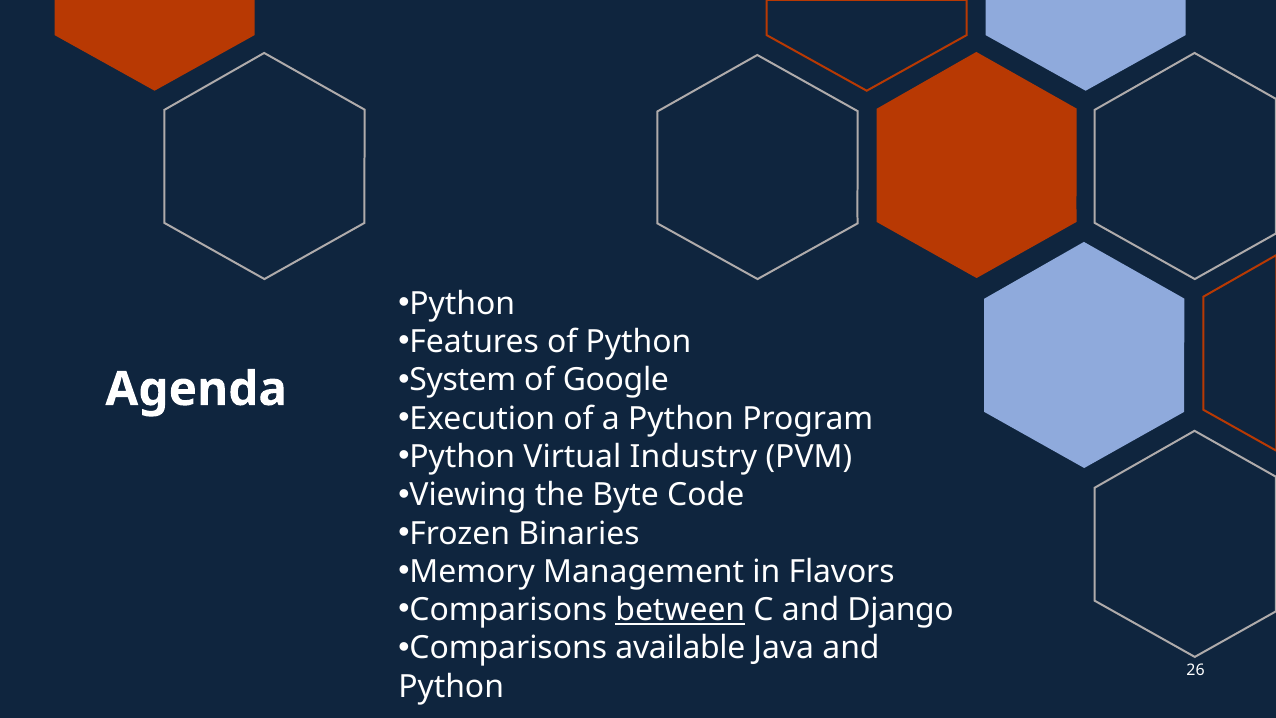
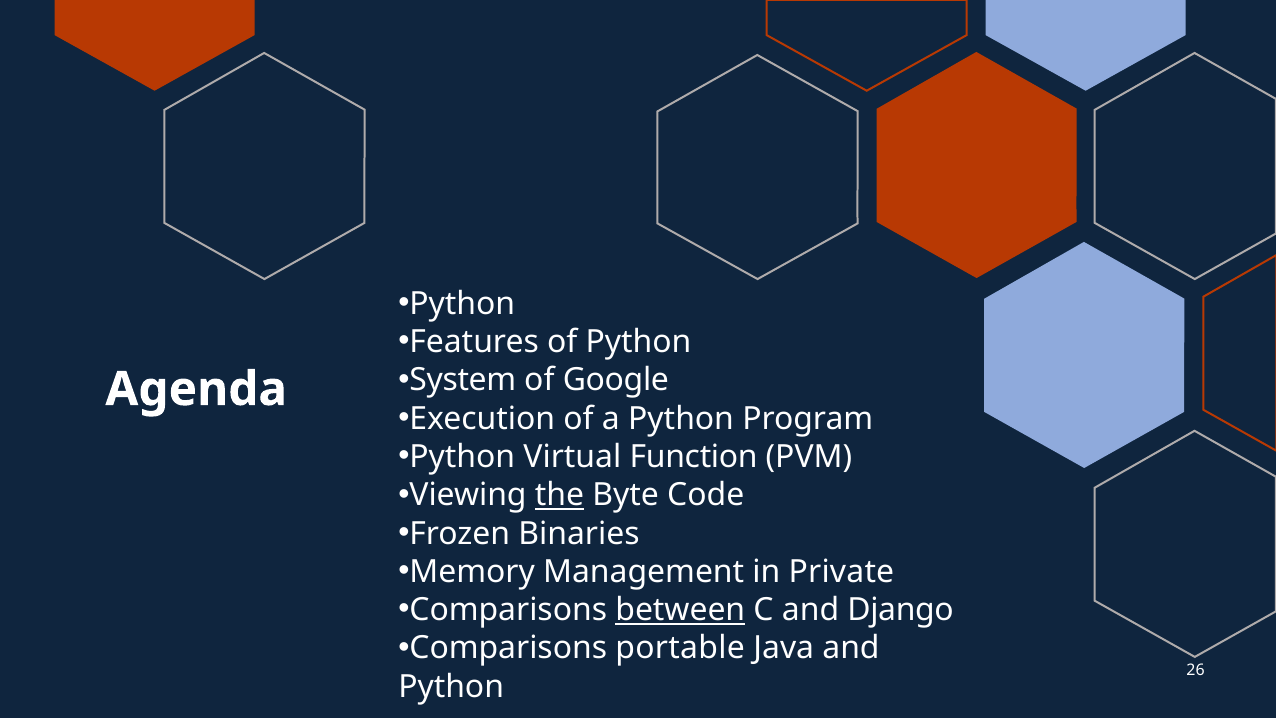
Industry: Industry -> Function
the underline: none -> present
Flavors: Flavors -> Private
available: available -> portable
